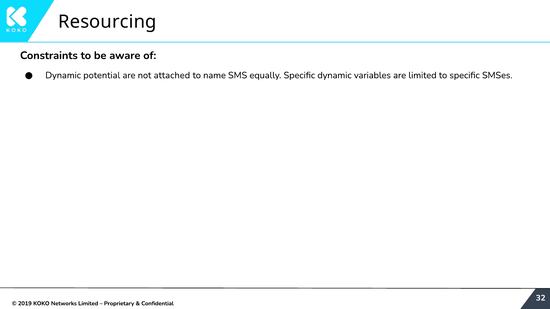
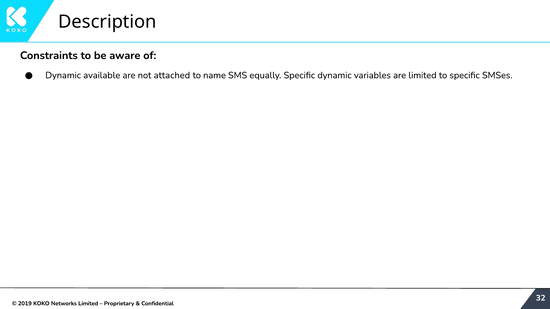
Resourcing: Resourcing -> Description
potential: potential -> available
